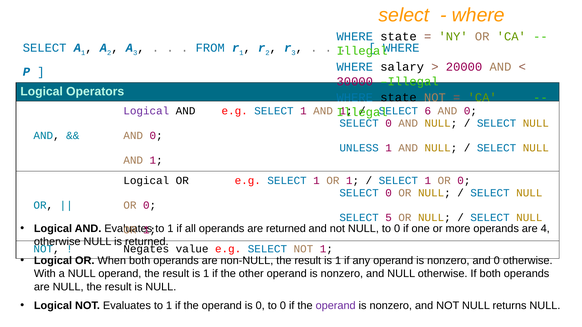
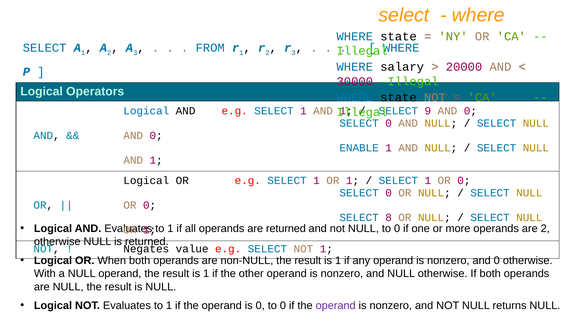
Logical at (146, 111) colour: purple -> blue
6: 6 -> 9
UNLESS: UNLESS -> ENABLE
5: 5 -> 8
are 4: 4 -> 2
